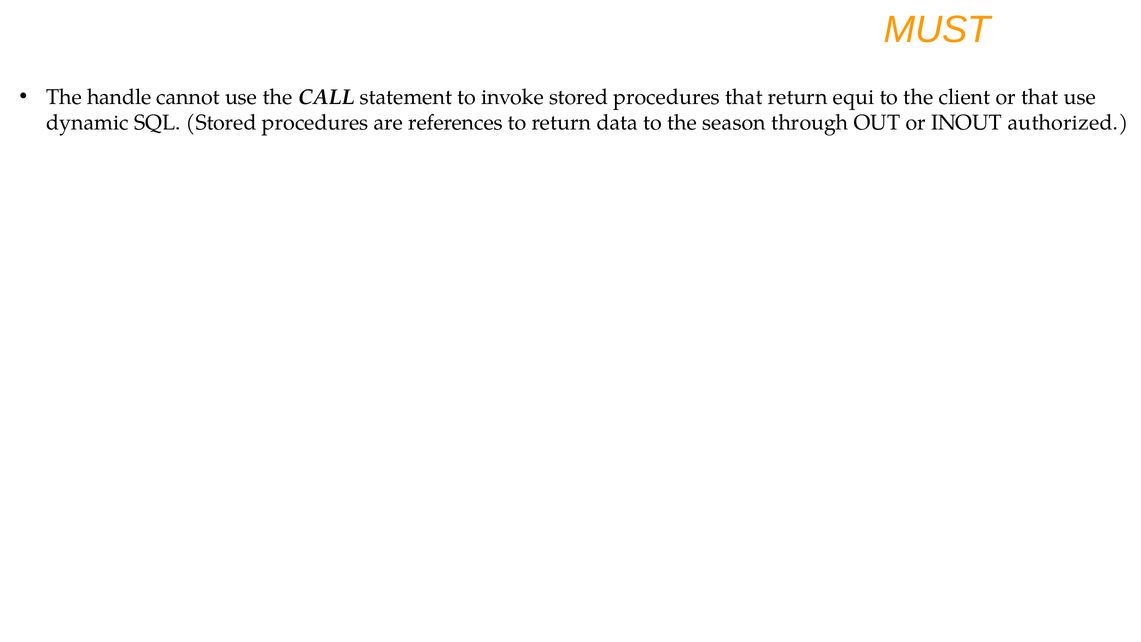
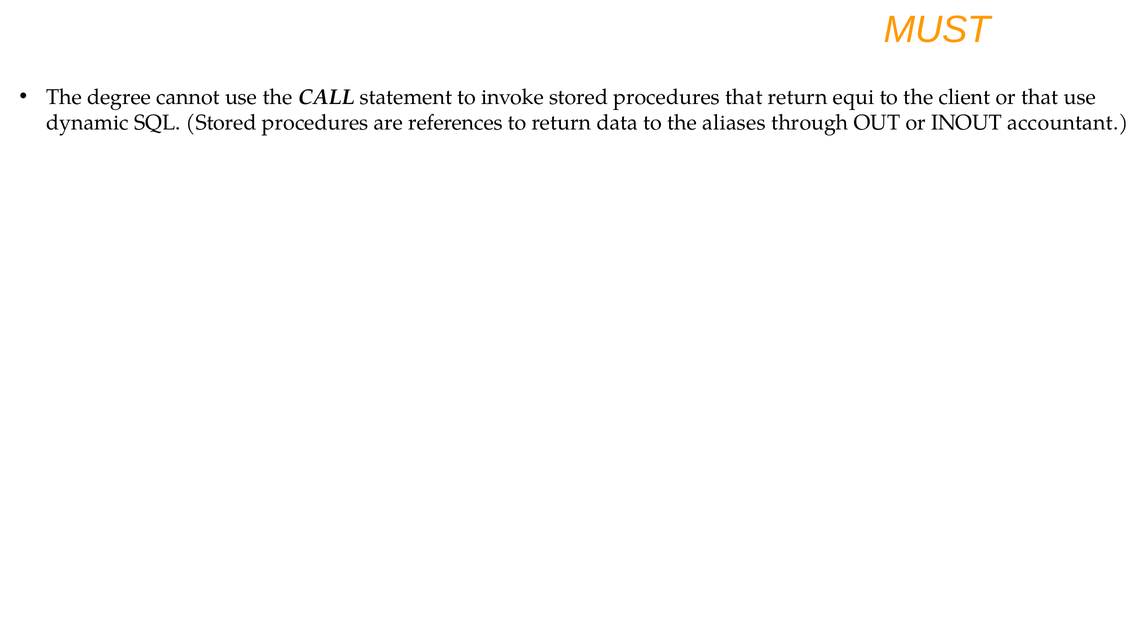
handle: handle -> degree
season: season -> aliases
authorized: authorized -> accountant
